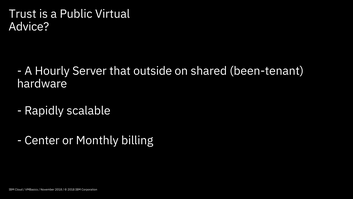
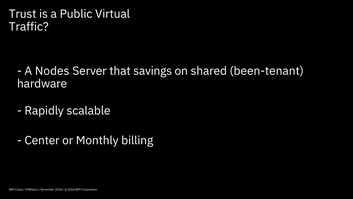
Advice: Advice -> Traffic
Hourly: Hourly -> Nodes
outside: outside -> savings
